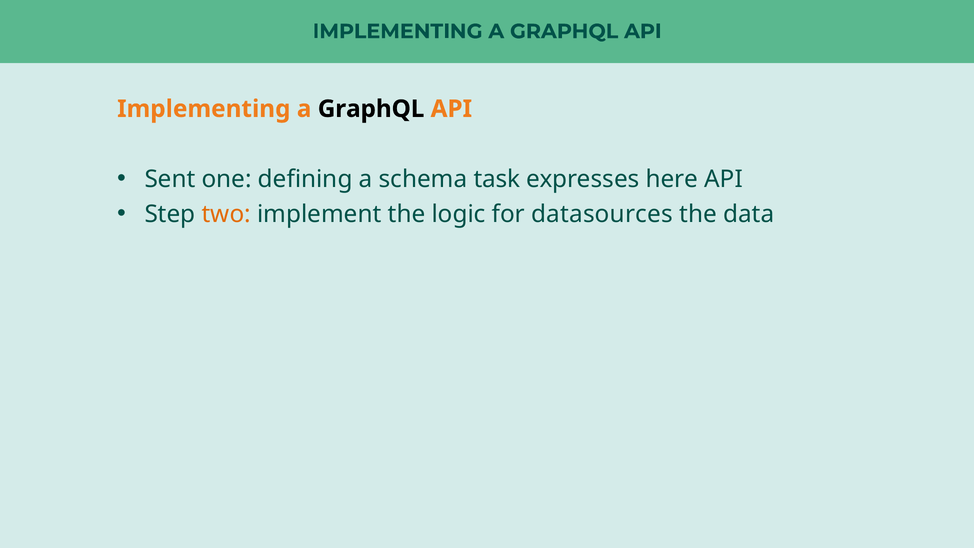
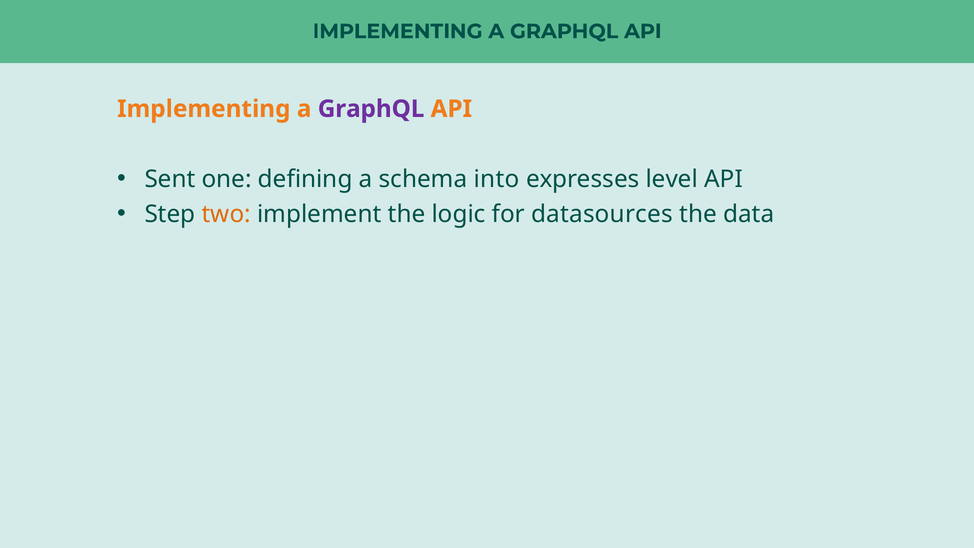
GraphQL at (371, 109) colour: black -> purple
task: task -> into
here: here -> level
